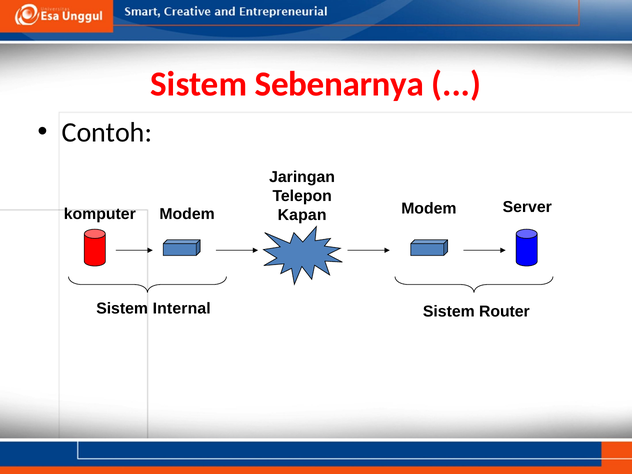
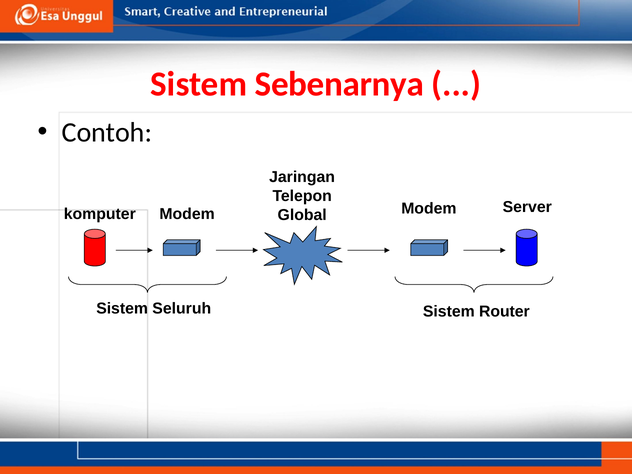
Kapan: Kapan -> Global
Internal: Internal -> Seluruh
